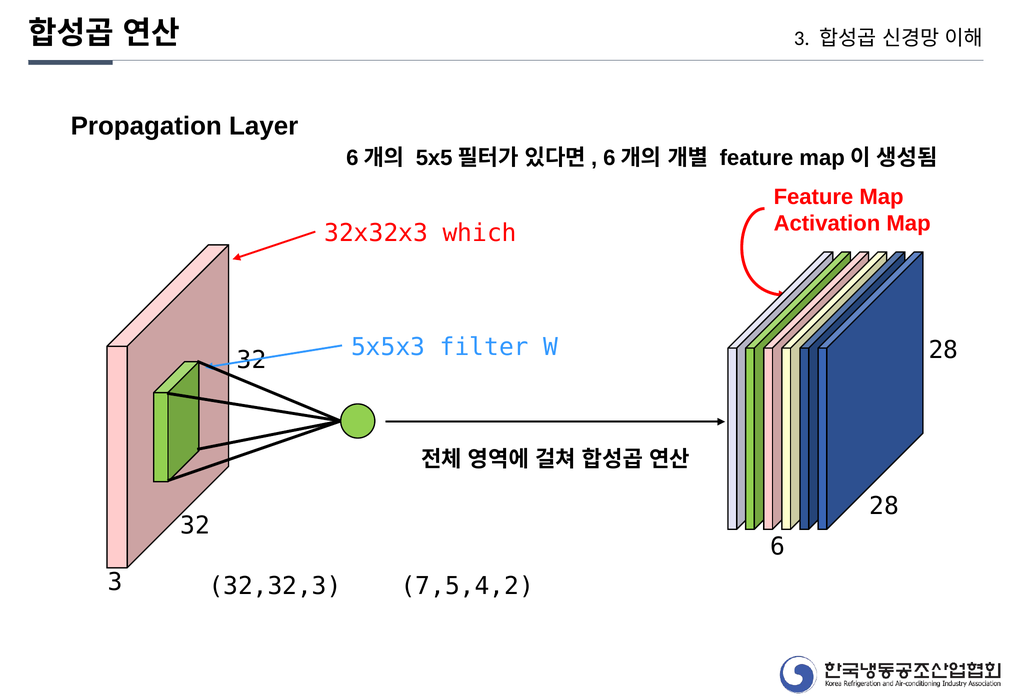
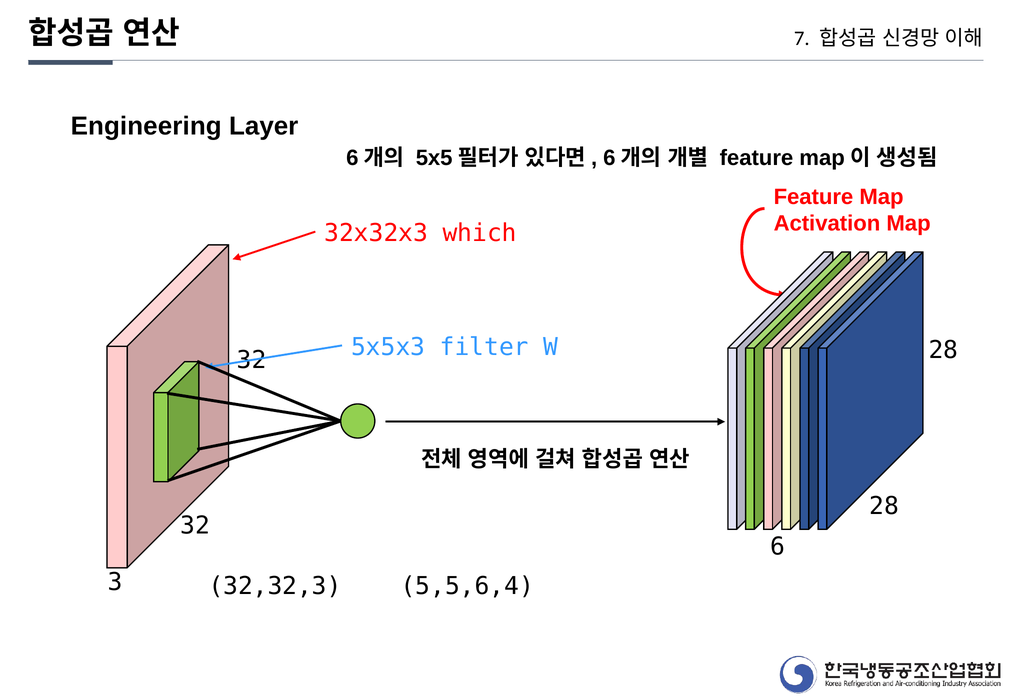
3 at (802, 38): 3 -> 7
Propagation: Propagation -> Engineering
7,5,4,2: 7,5,4,2 -> 5,5,6,4
